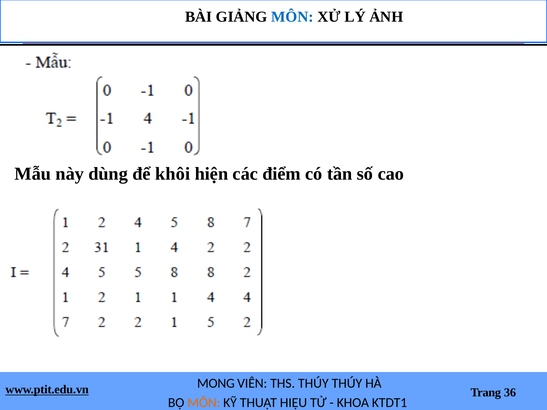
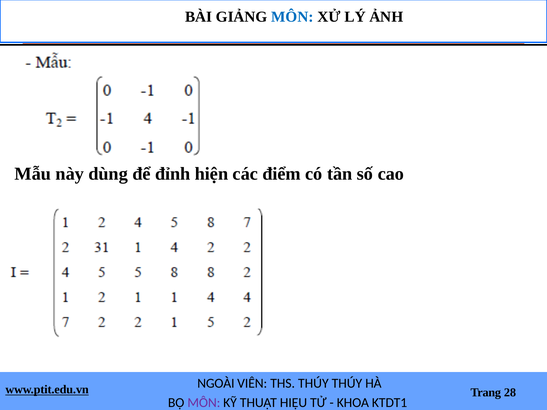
khôi: khôi -> đỉnh
MONG: MONG -> NGOÀI
36: 36 -> 28
MÔN at (204, 403) colour: orange -> purple
